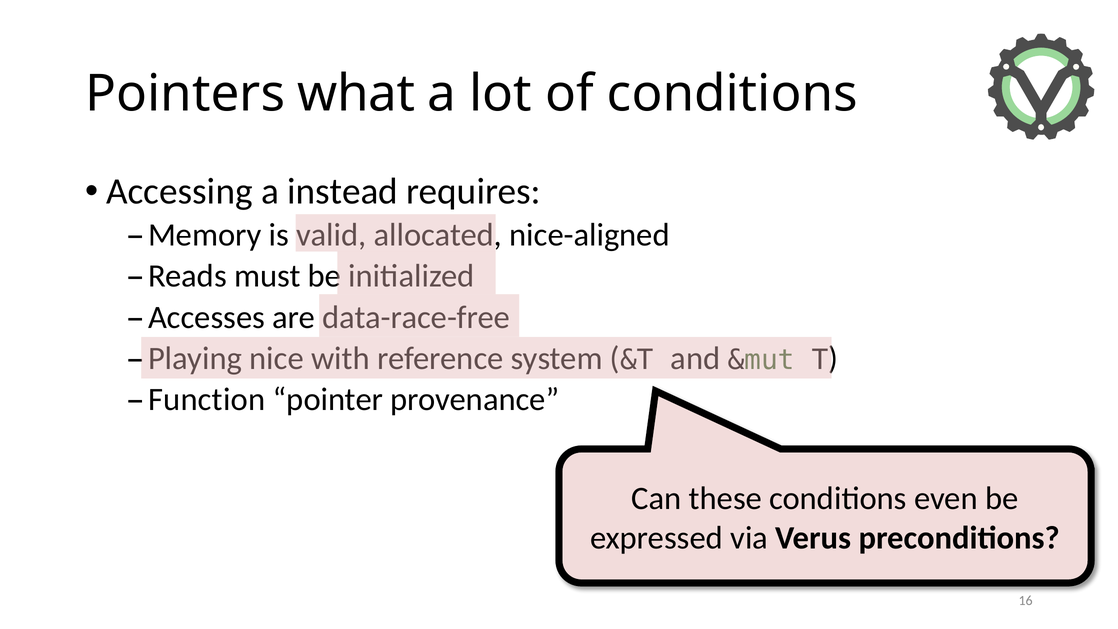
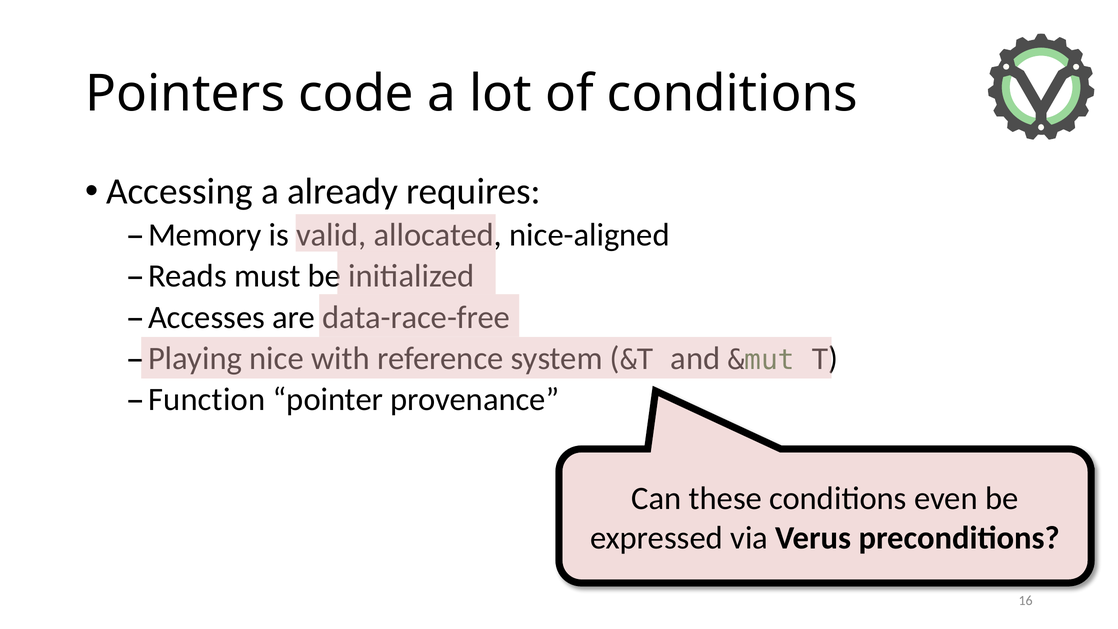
what: what -> code
instead: instead -> already
